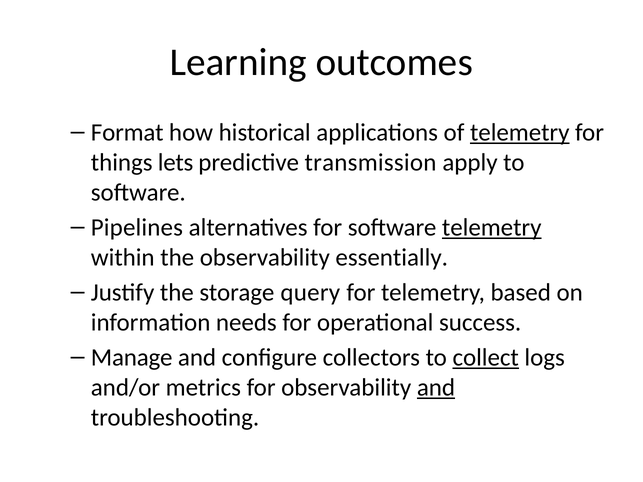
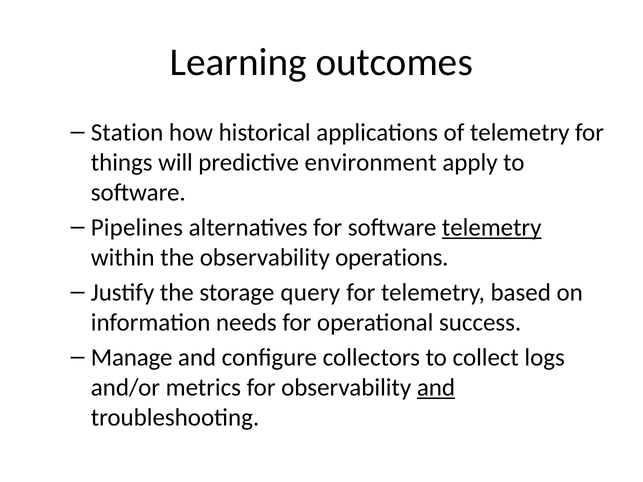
Format: Format -> Station
telemetry at (520, 132) underline: present -> none
lets: lets -> will
transmission: transmission -> environment
essentially: essentially -> operations
collect underline: present -> none
